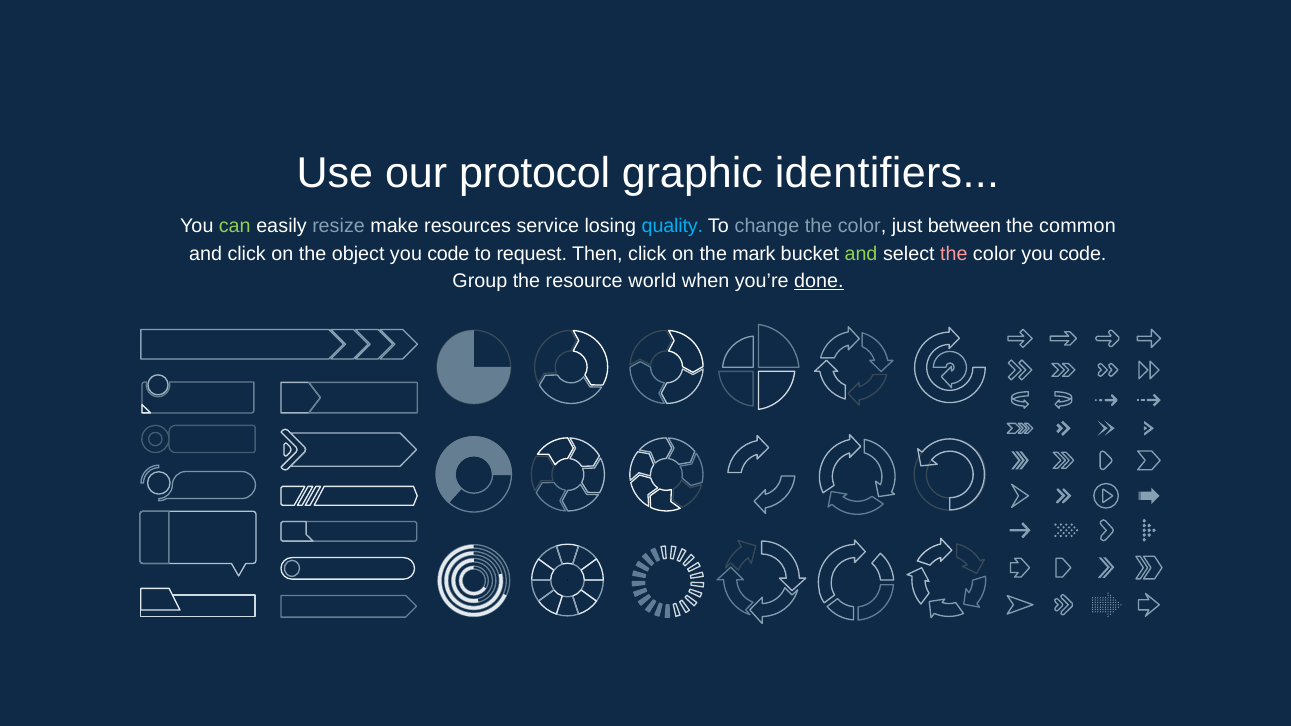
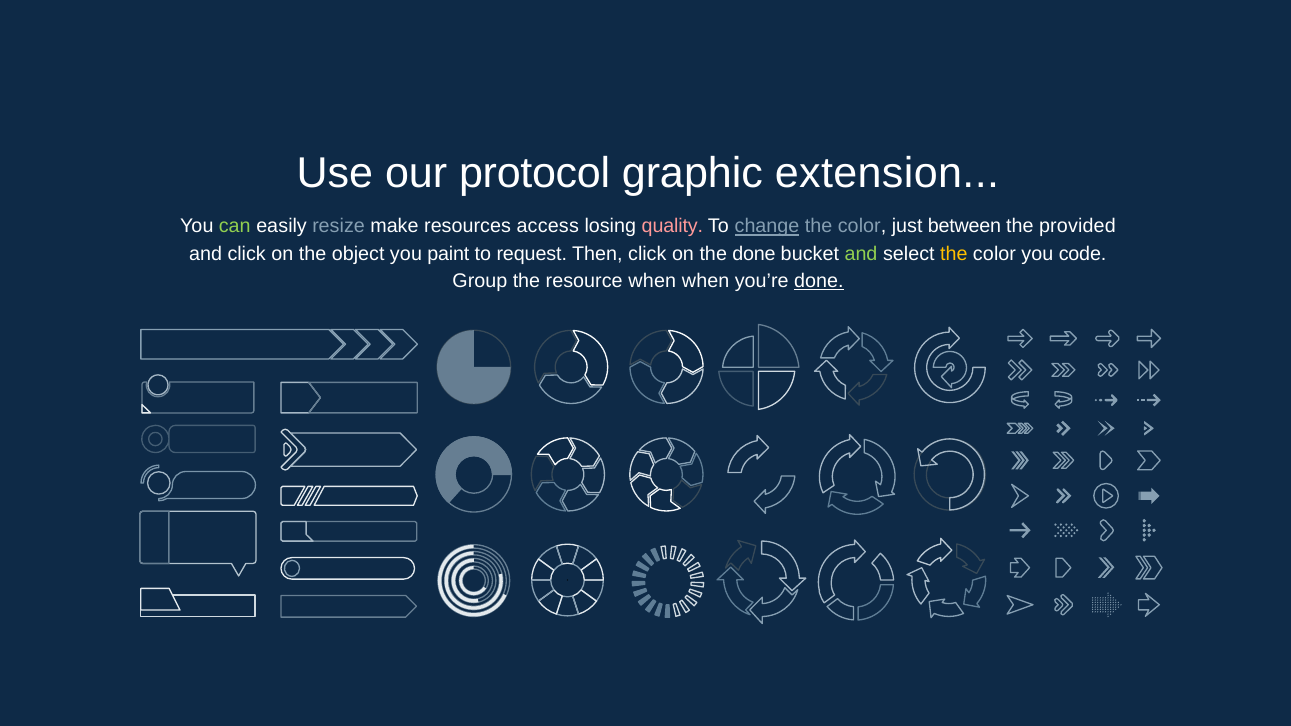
identifiers: identifiers -> extension
service: service -> access
quality colour: light blue -> pink
change underline: none -> present
common: common -> provided
object you code: code -> paint
the mark: mark -> done
the at (954, 254) colour: pink -> yellow
resource world: world -> when
